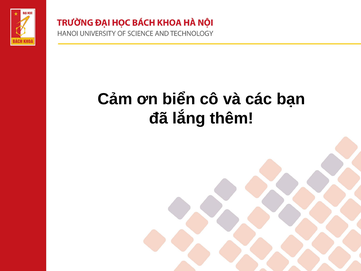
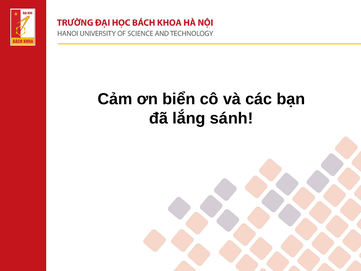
thêm: thêm -> sánh
